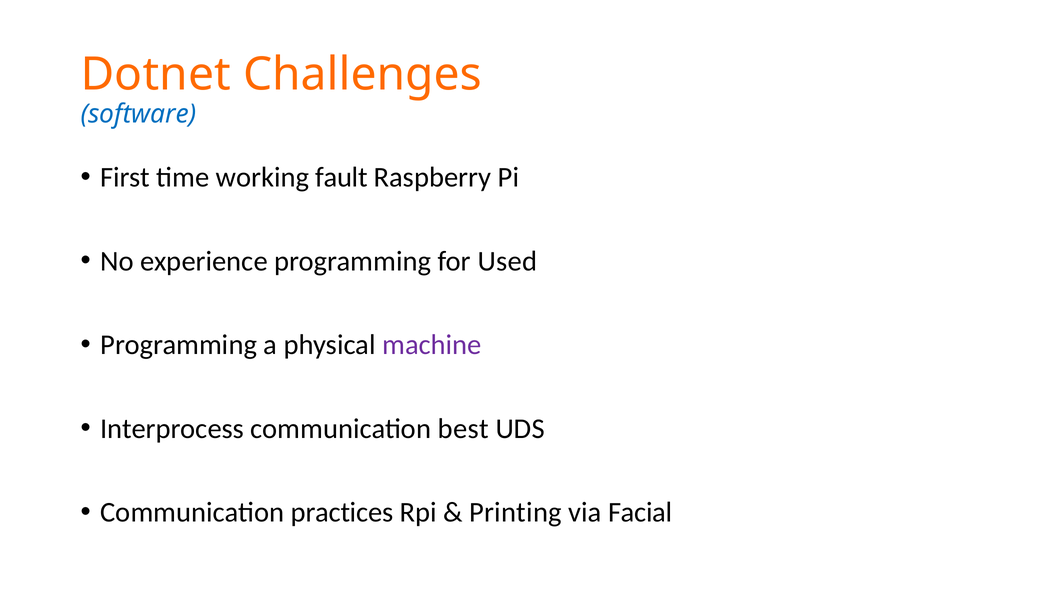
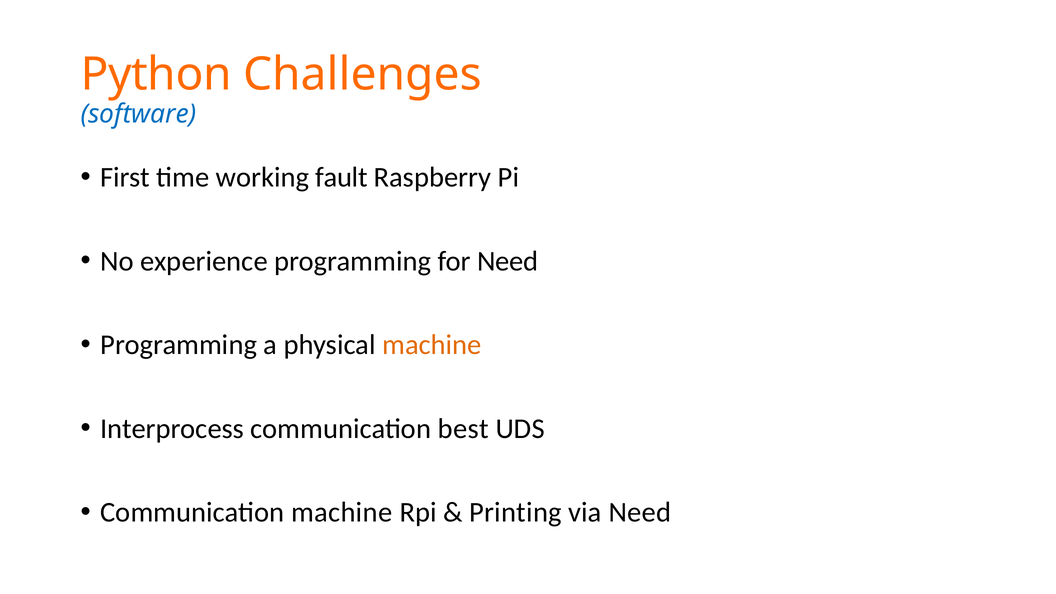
Dotnet: Dotnet -> Python
for Used: Used -> Need
machine at (432, 345) colour: purple -> orange
Communication practices: practices -> machine
via Facial: Facial -> Need
